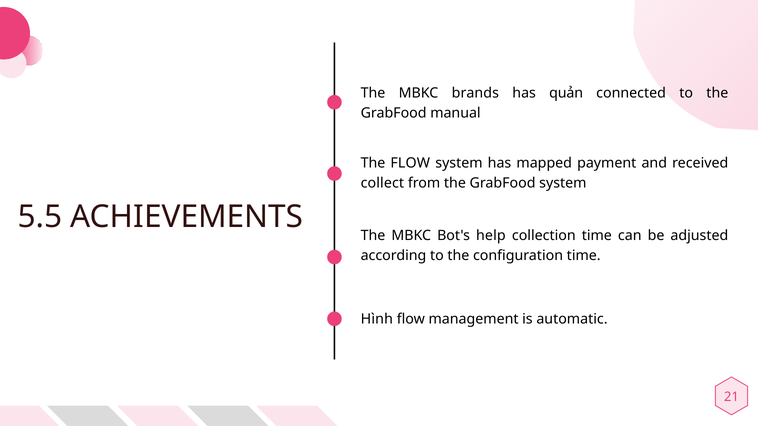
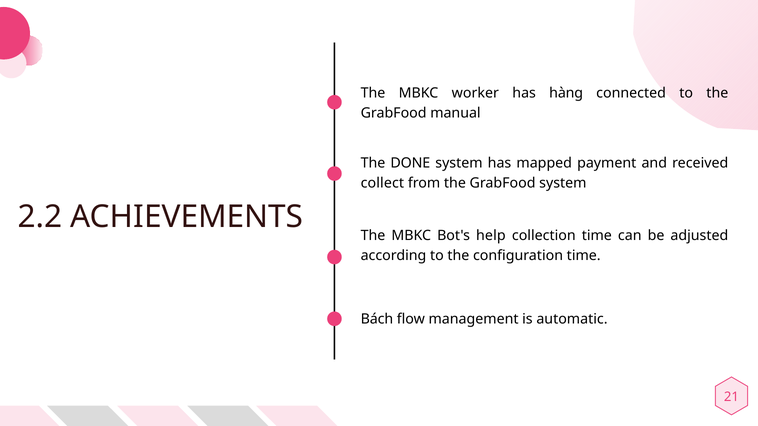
brands: brands -> worker
quản: quản -> hàng
The FLOW: FLOW -> DONE
5.5: 5.5 -> 2.2
Hình: Hình -> Bách
